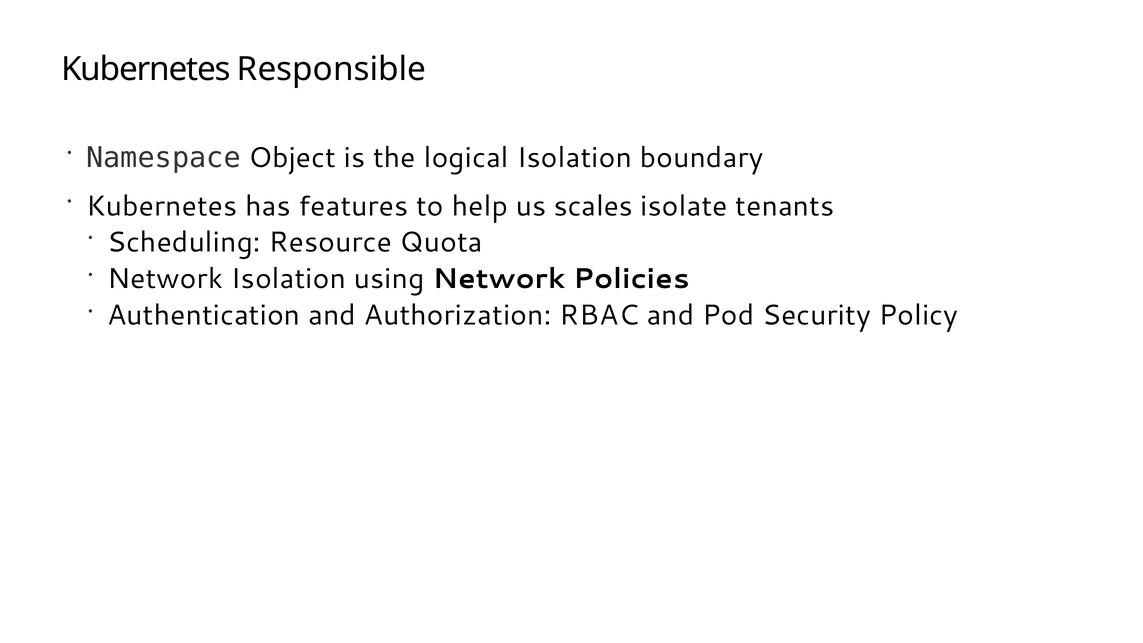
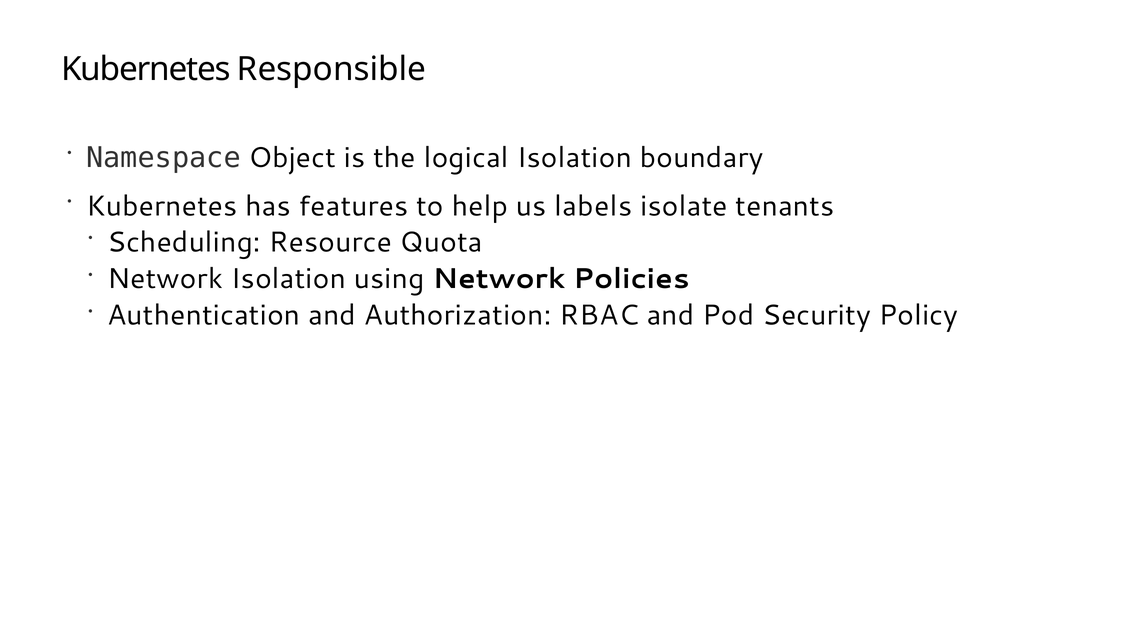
scales: scales -> labels
